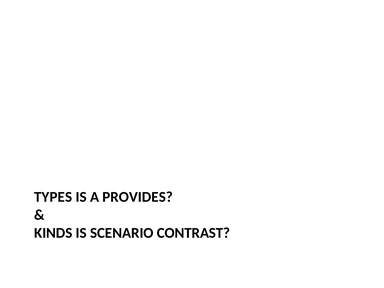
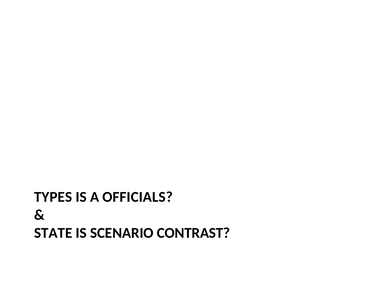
PROVIDES: PROVIDES -> OFFICIALS
KINDS: KINDS -> STATE
